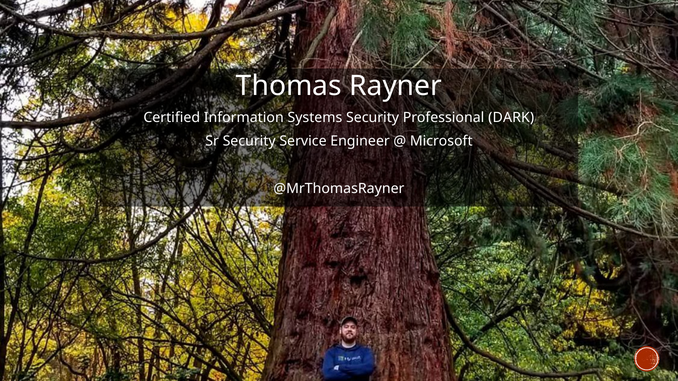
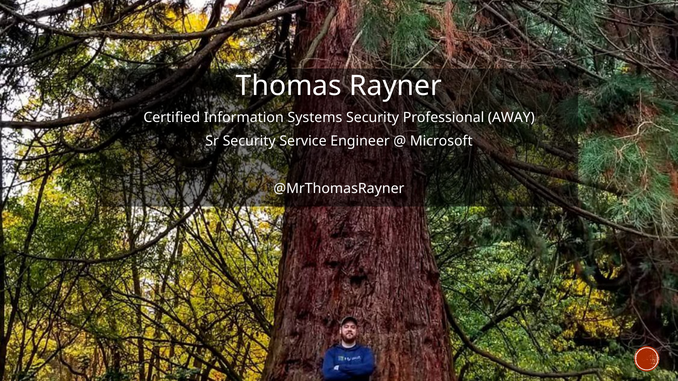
DARK: DARK -> AWAY
